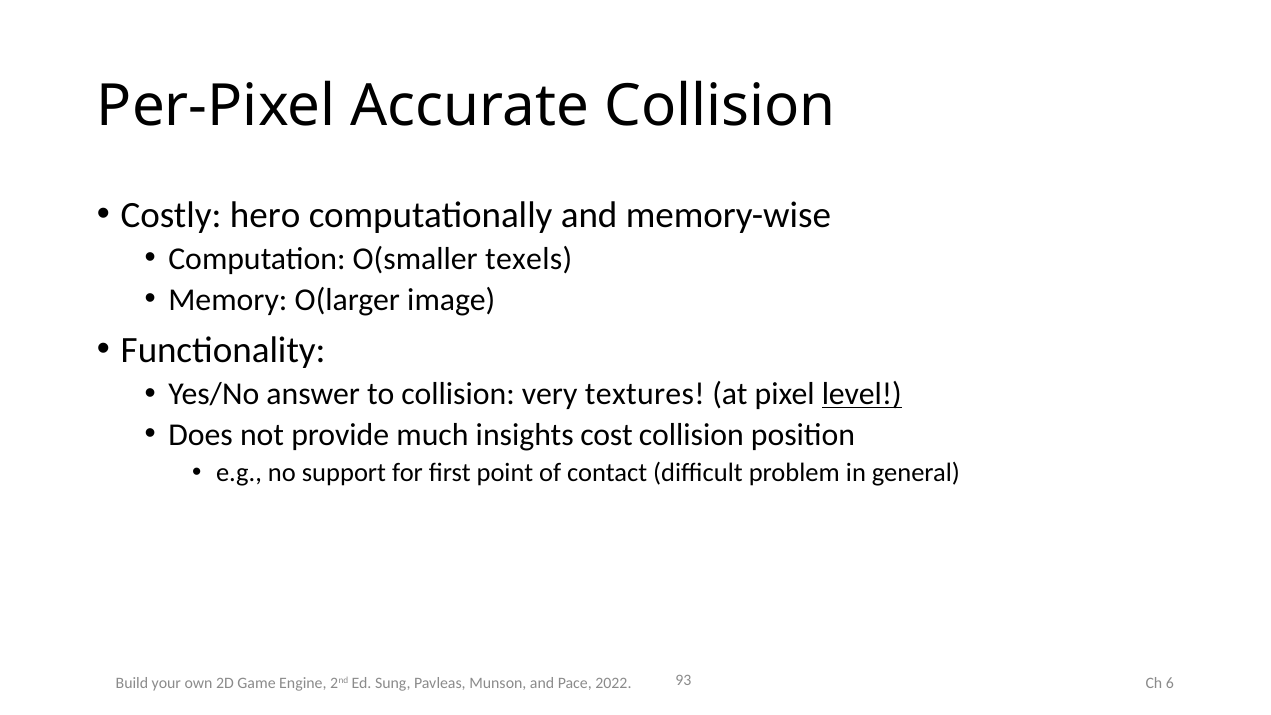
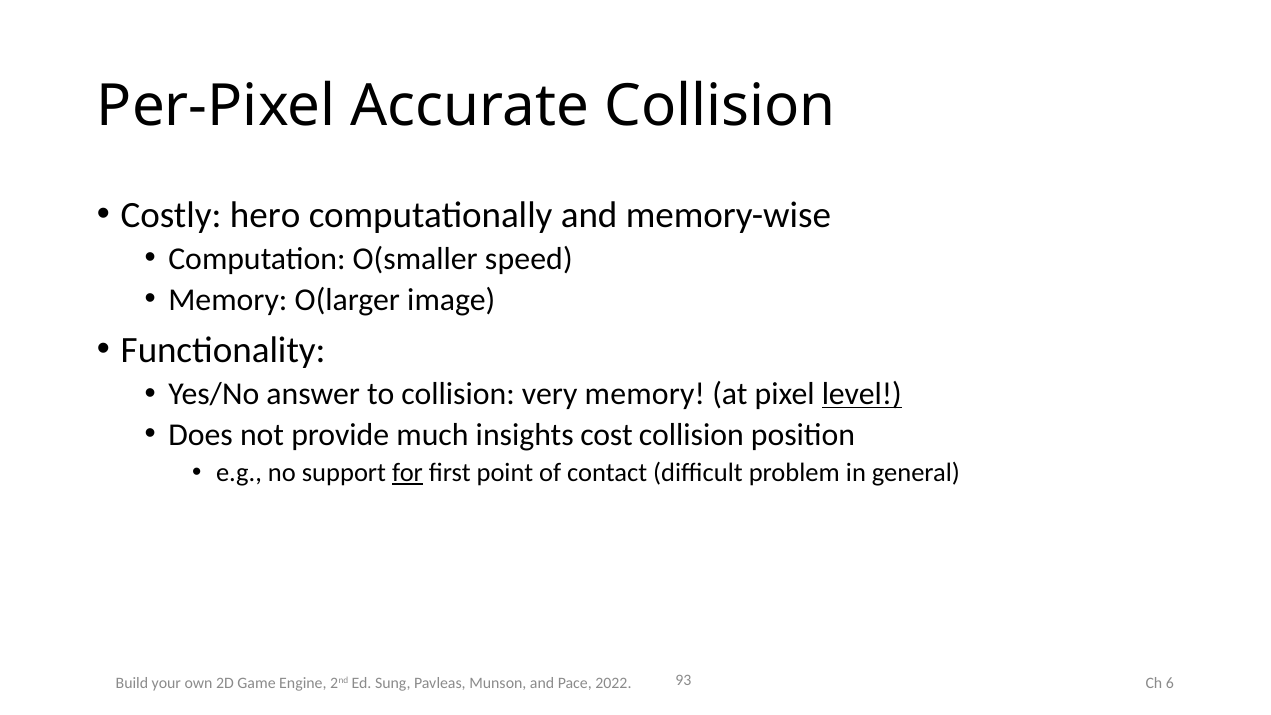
texels: texels -> speed
very textures: textures -> memory
for underline: none -> present
